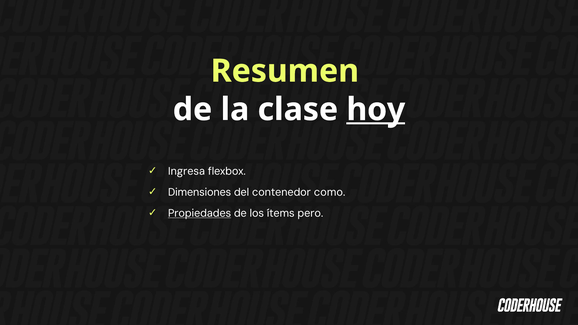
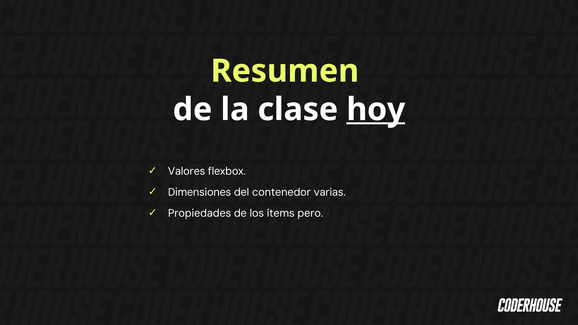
Ingresa: Ingresa -> Valores
como: como -> varias
Propiedades underline: present -> none
